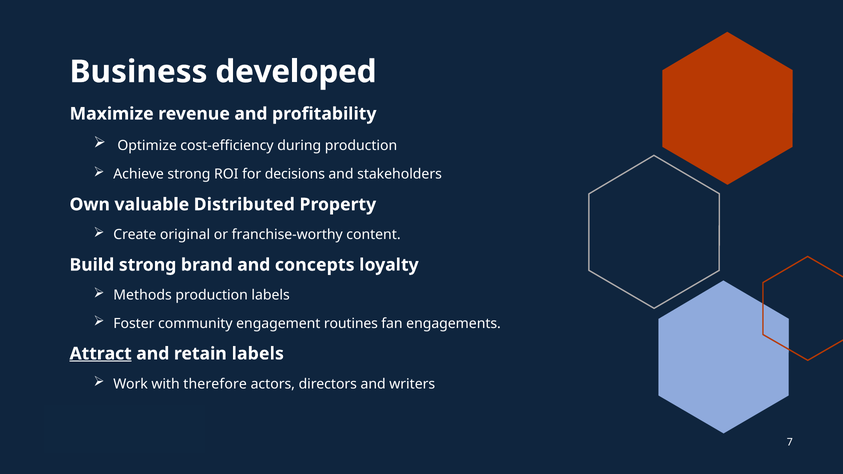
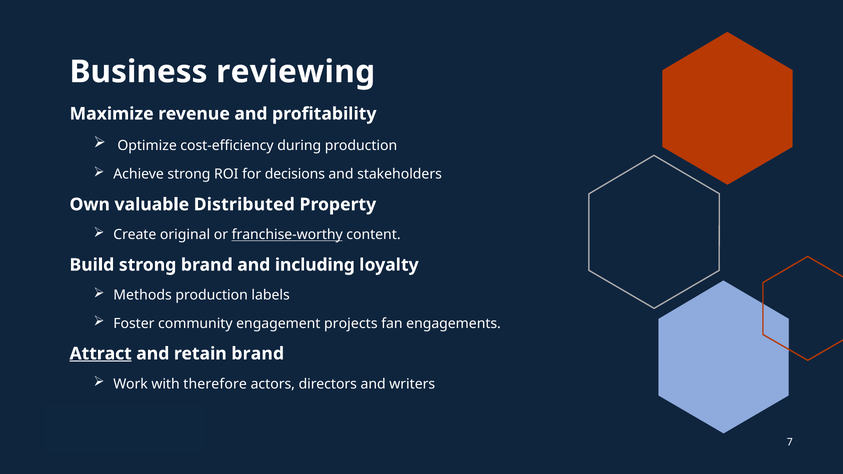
developed: developed -> reviewing
franchise-worthy underline: none -> present
concepts: concepts -> including
routines: routines -> projects
retain labels: labels -> brand
